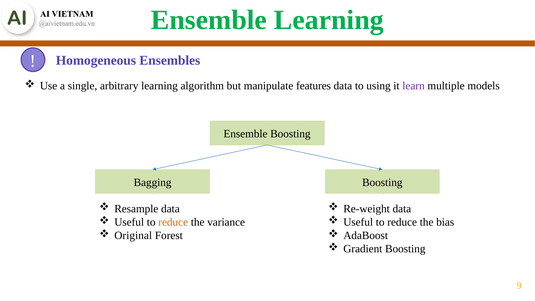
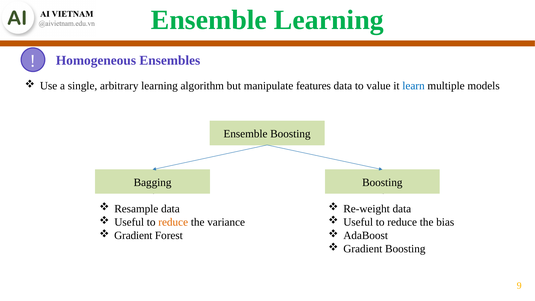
using: using -> value
learn colour: purple -> blue
Original at (133, 235): Original -> Gradient
